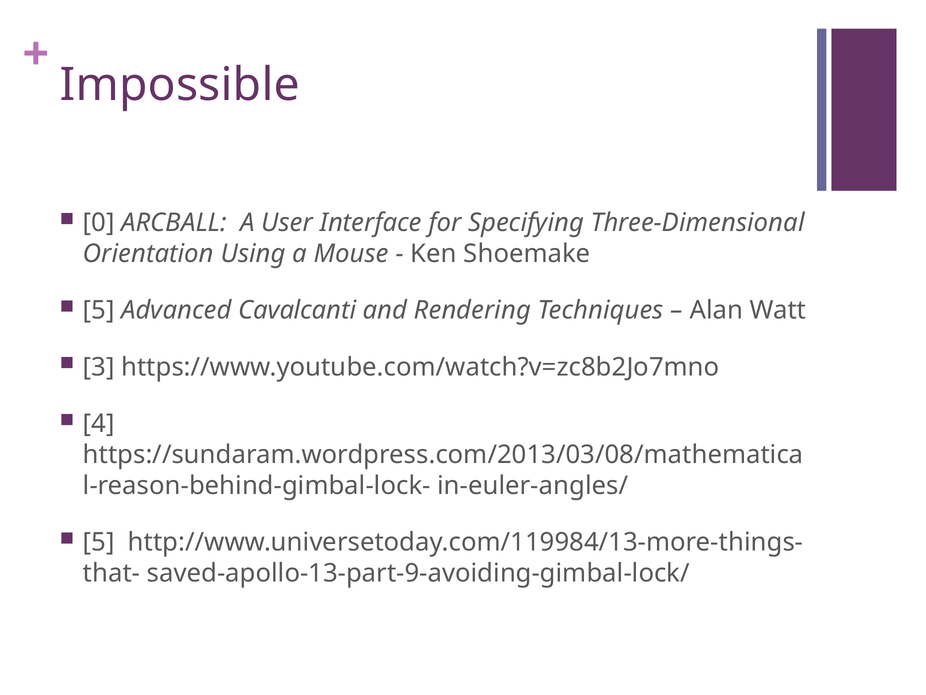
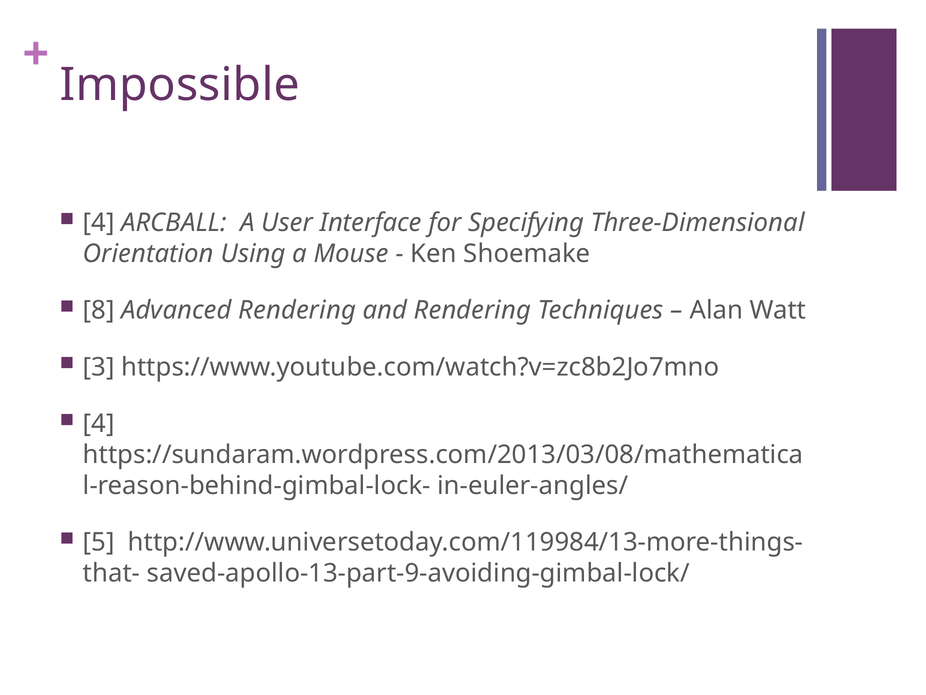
0 at (99, 223): 0 -> 4
5 at (99, 310): 5 -> 8
Advanced Cavalcanti: Cavalcanti -> Rendering
